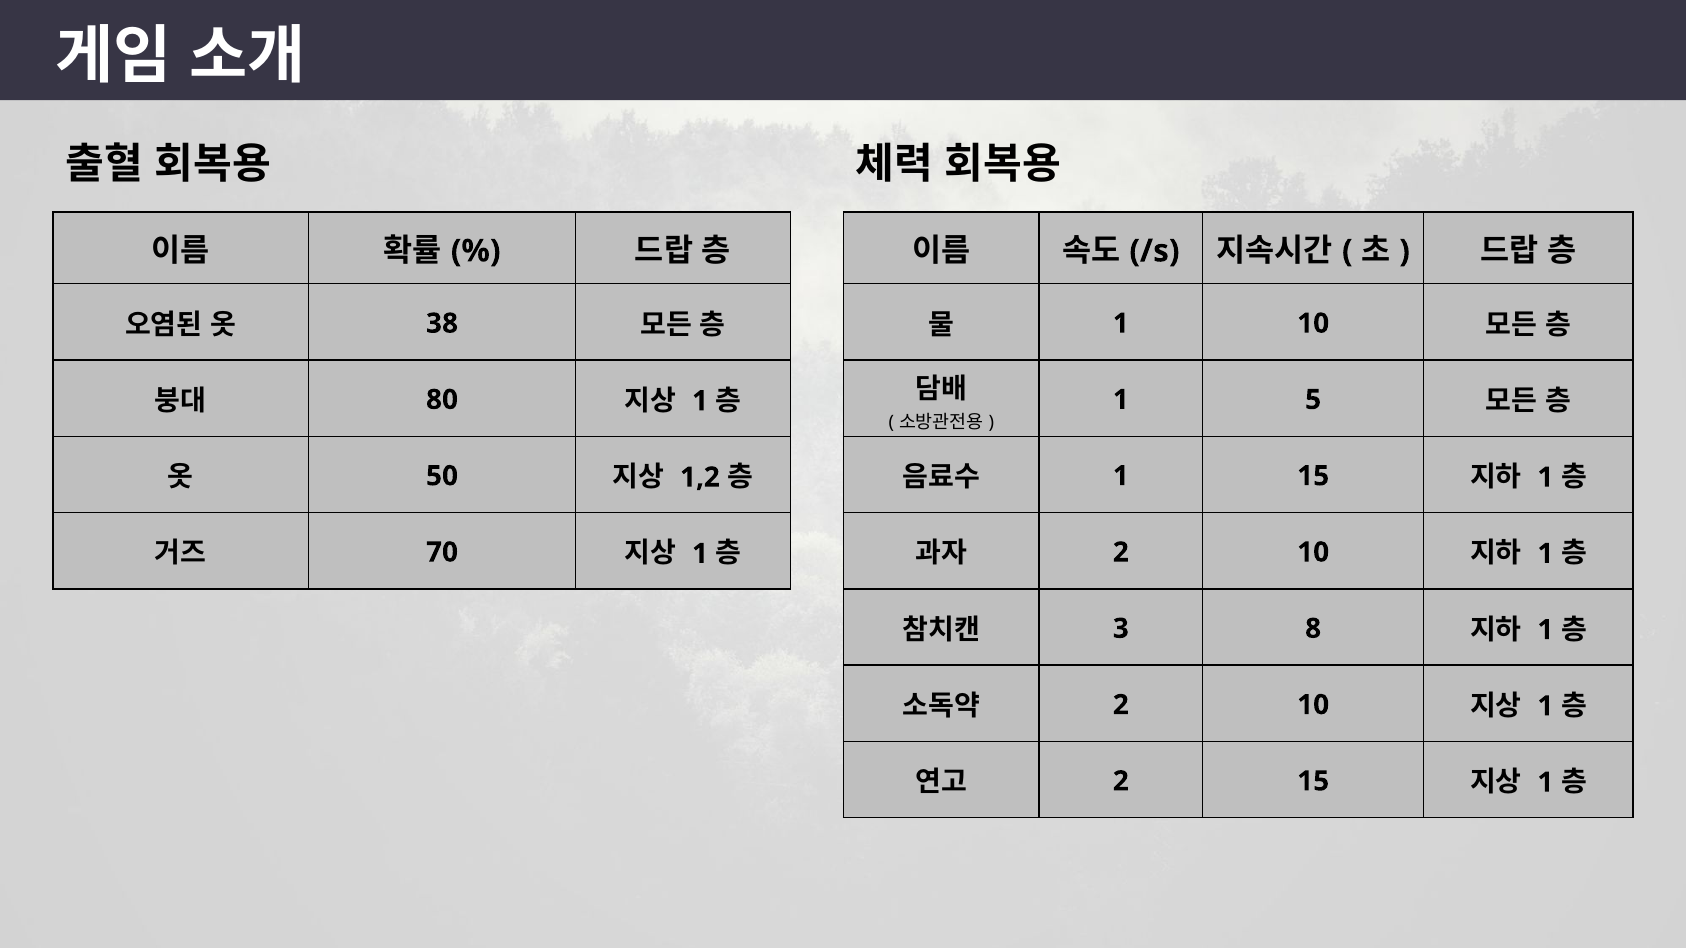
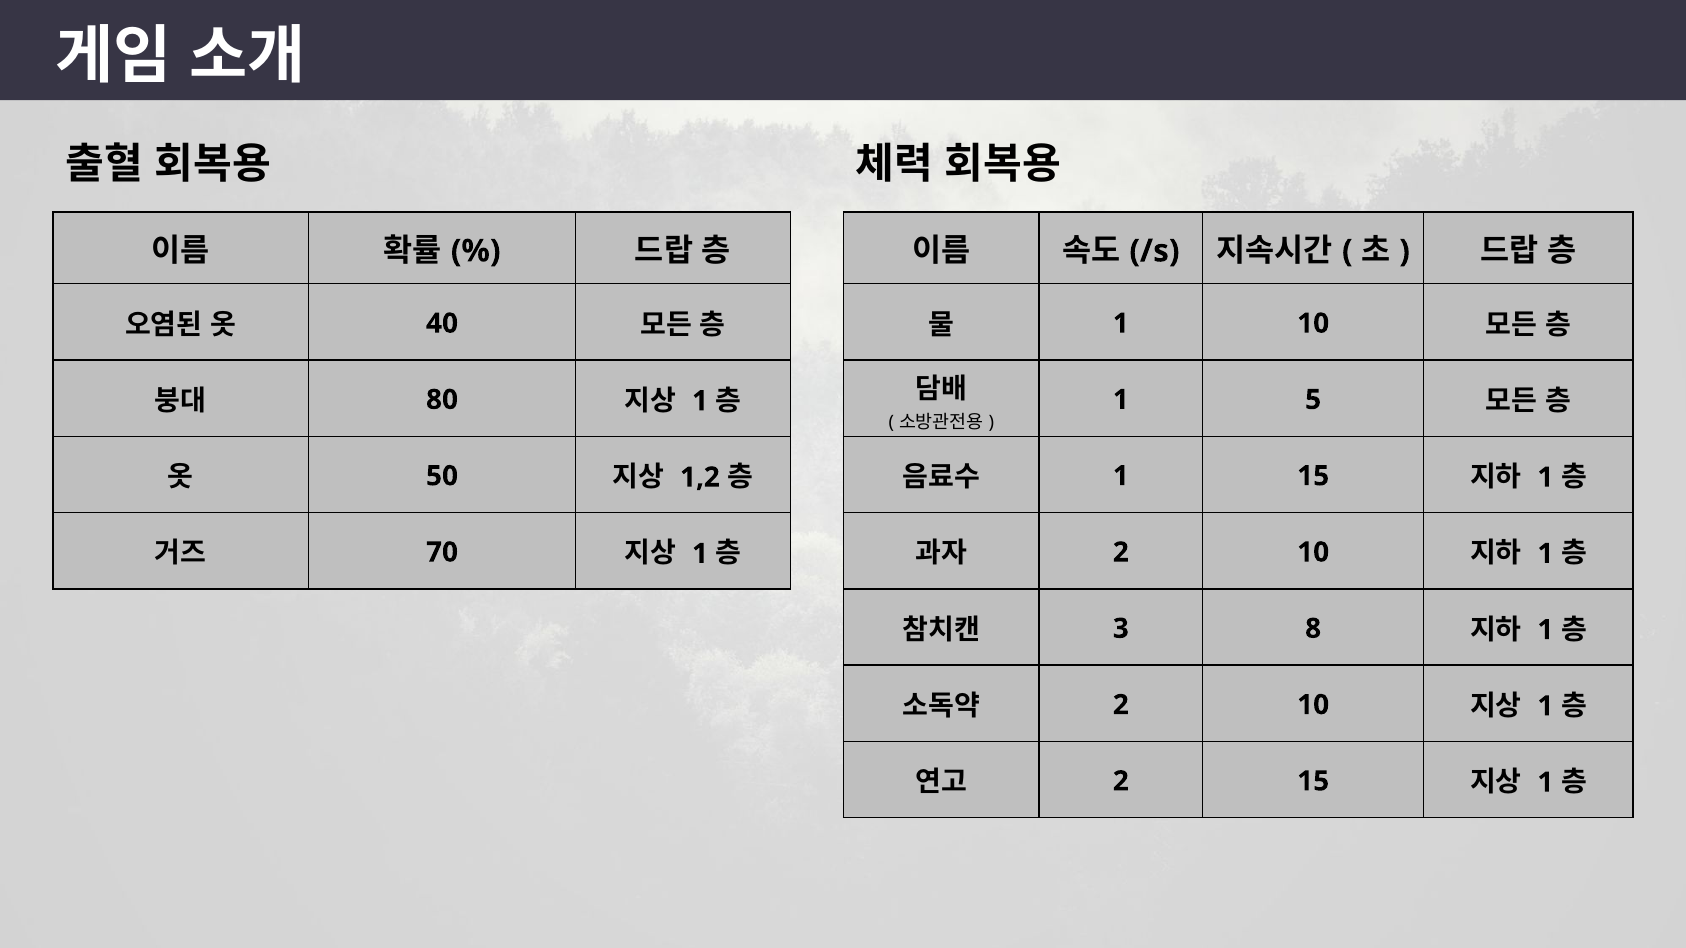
38: 38 -> 40
